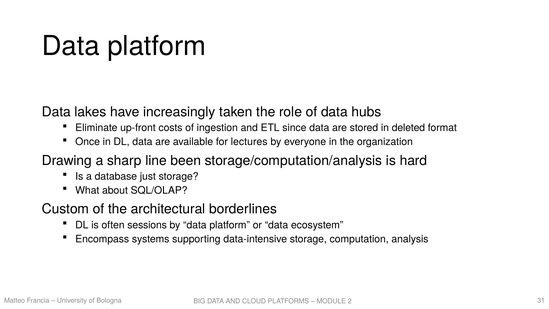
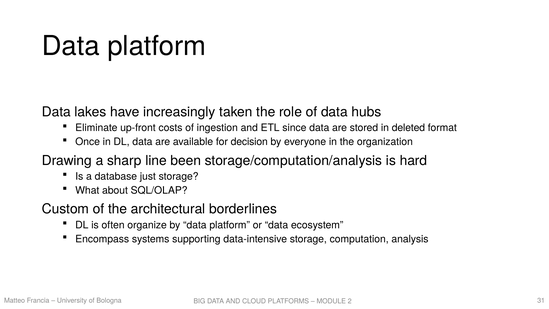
lectures: lectures -> decision
sessions: sessions -> organize
